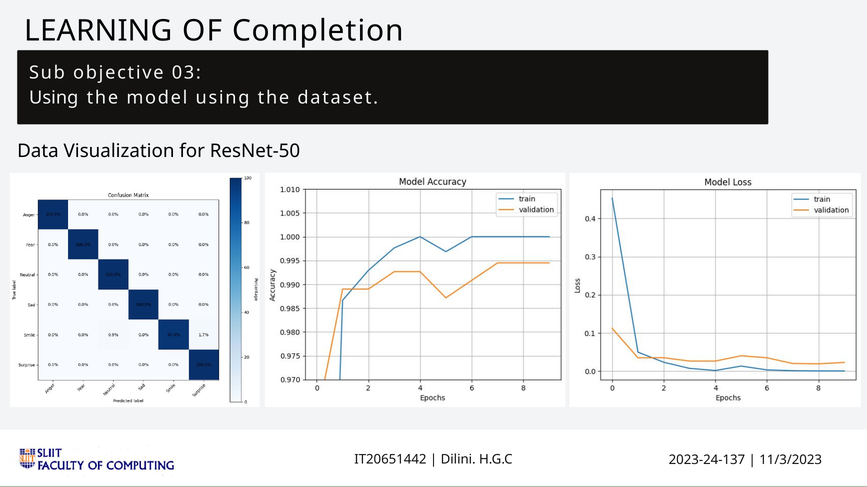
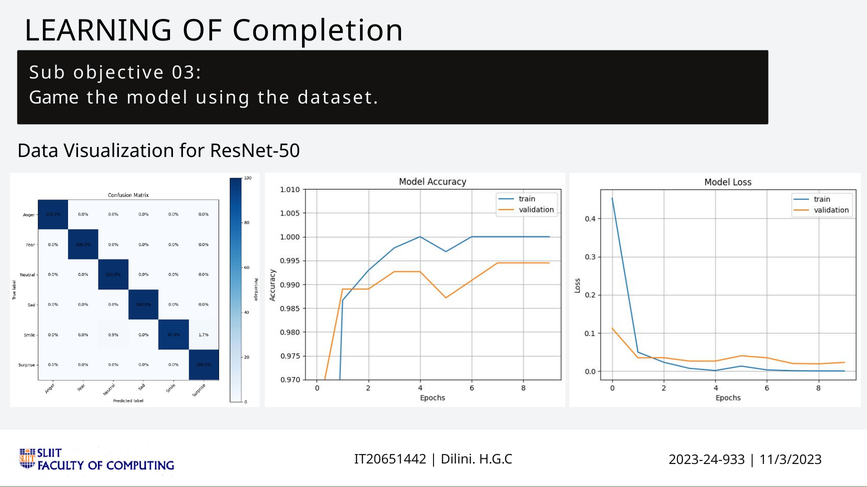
Using at (54, 98): Using -> Game
2023-24-137: 2023-24-137 -> 2023-24-933
